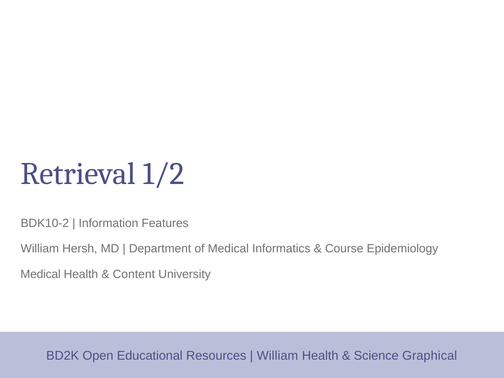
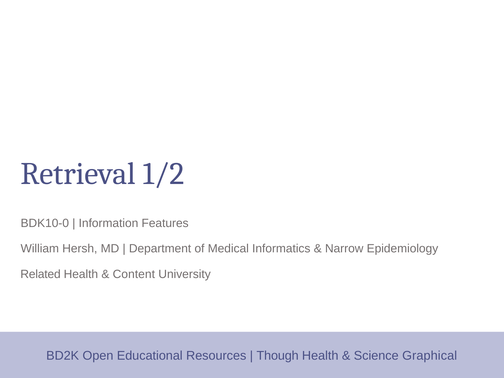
BDK10-2: BDK10-2 -> BDK10-0
Course: Course -> Narrow
Medical at (41, 274): Medical -> Related
William at (277, 356): William -> Though
